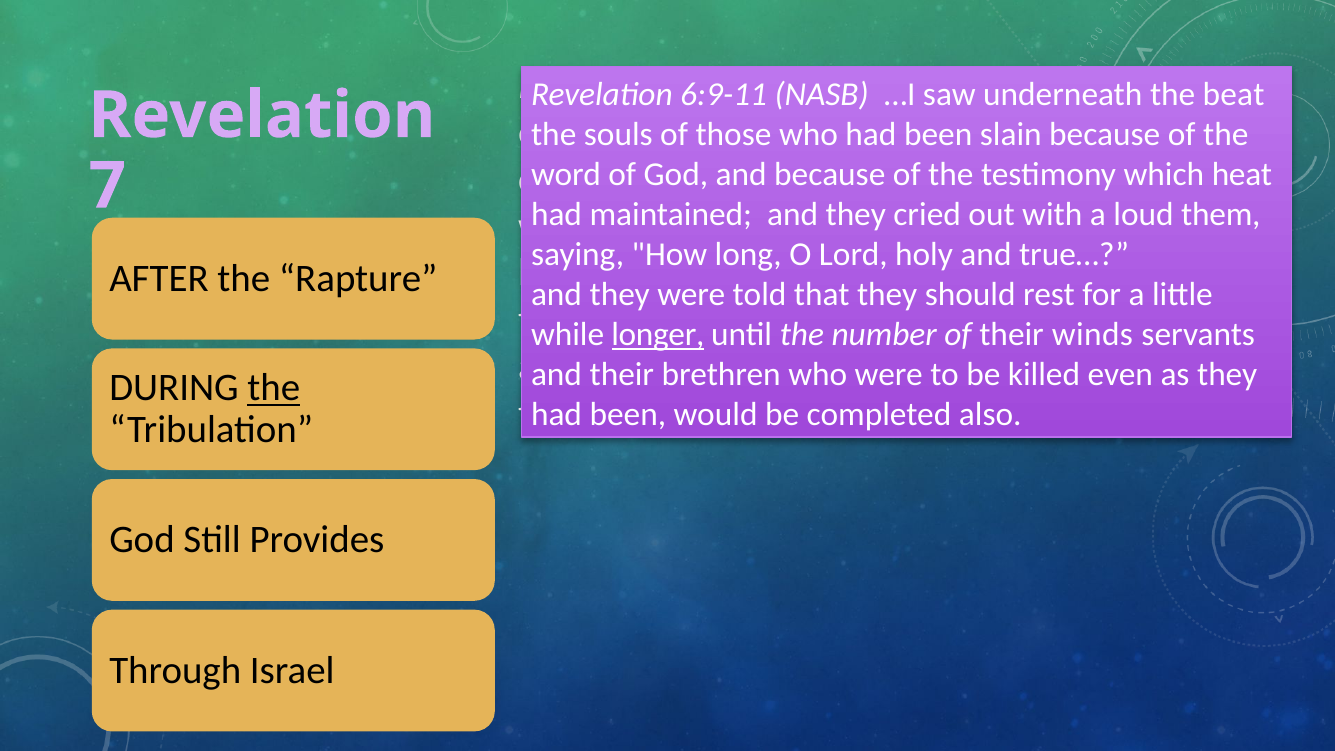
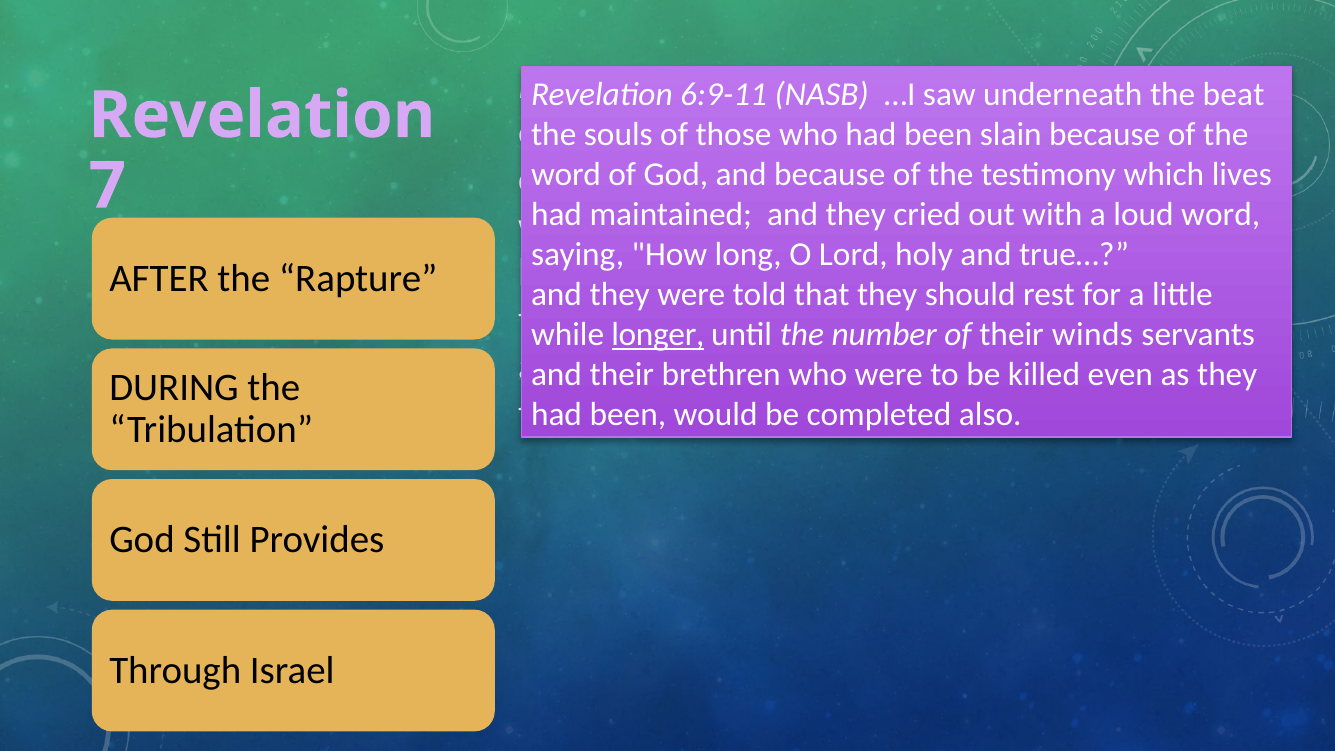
heat: heat -> lives
them at (1221, 214): them -> word
the at (274, 388) underline: present -> none
